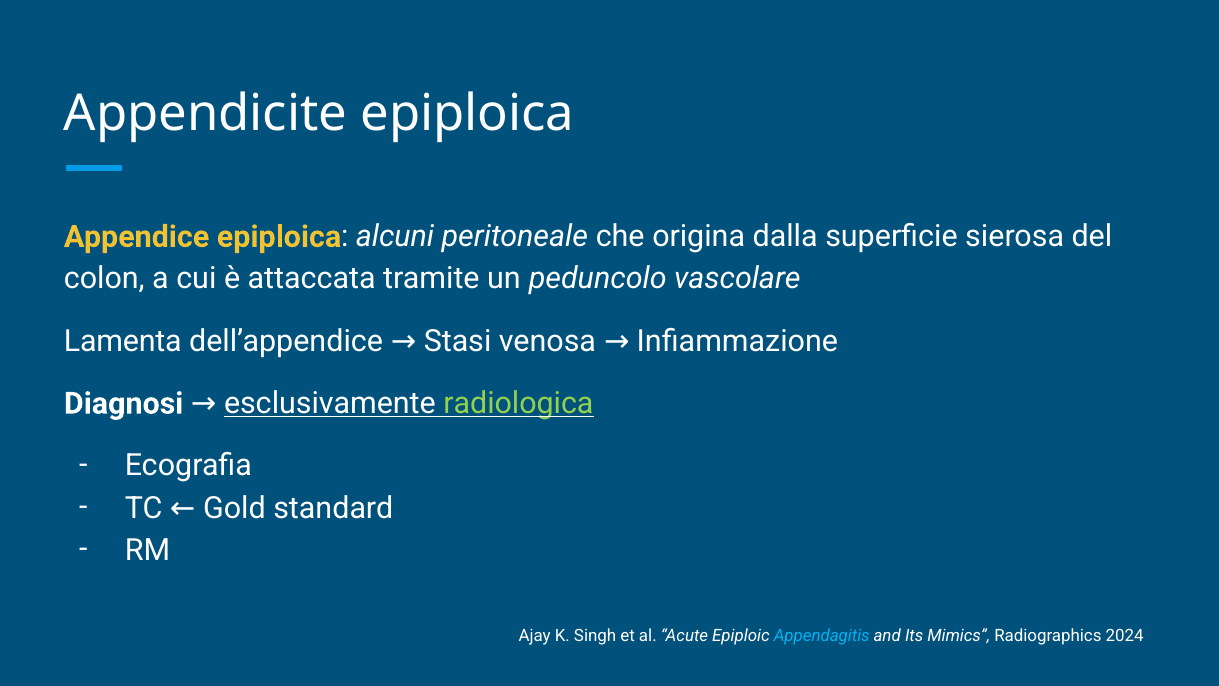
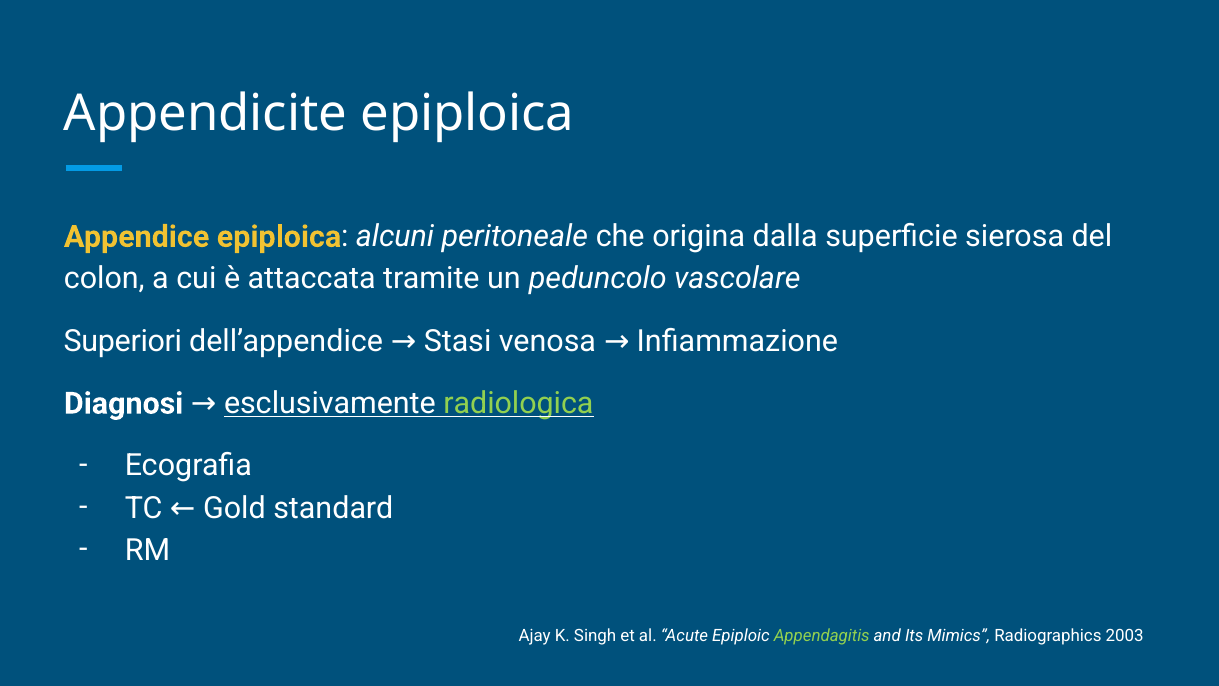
Lamenta: Lamenta -> Superiori
Appendagitis colour: light blue -> light green
2024: 2024 -> 2003
